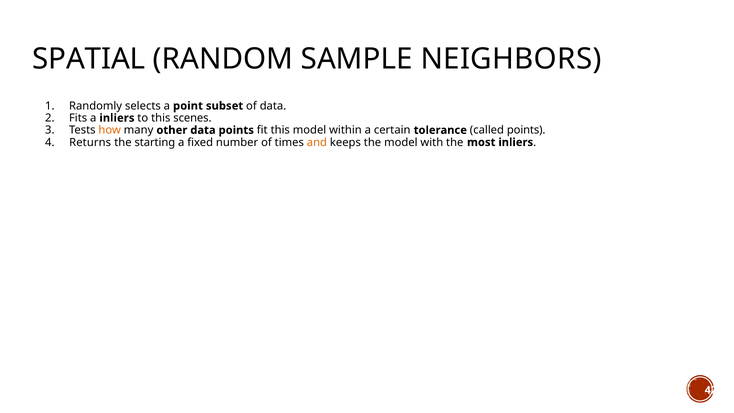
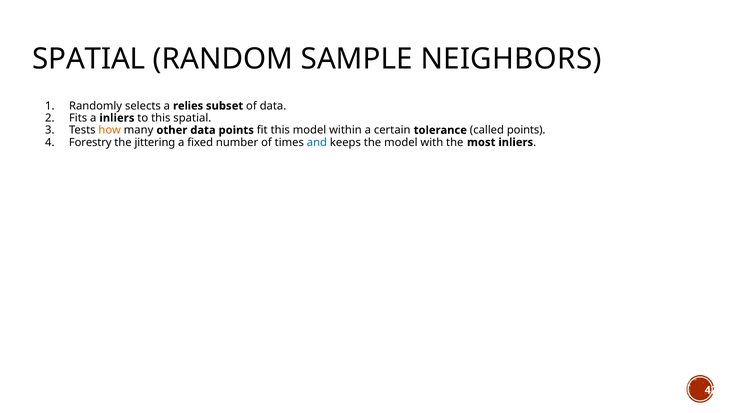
point: point -> relies
this scenes: scenes -> spatial
Returns: Returns -> Forestry
starting: starting -> jittering
and colour: orange -> blue
